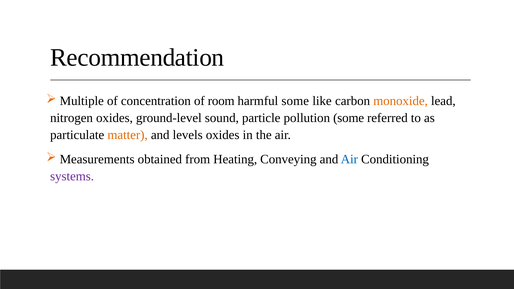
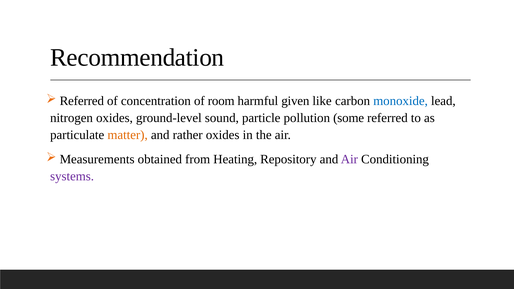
Multiple at (82, 101): Multiple -> Referred
harmful some: some -> given
monoxide colour: orange -> blue
levels: levels -> rather
Conveying: Conveying -> Repository
Air at (349, 159) colour: blue -> purple
